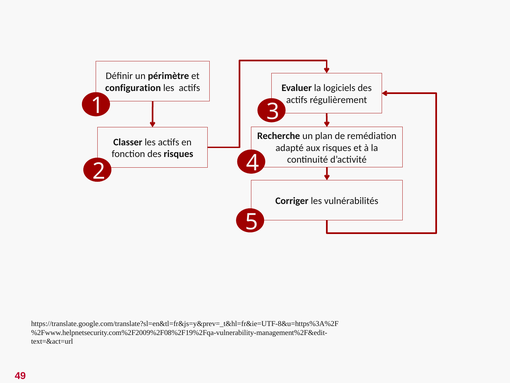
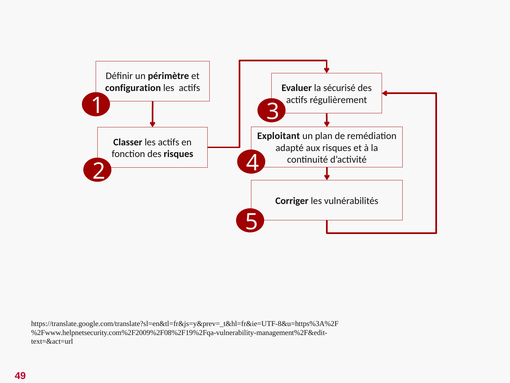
logiciels: logiciels -> sécurisé
Recherche: Recherche -> Exploitant
